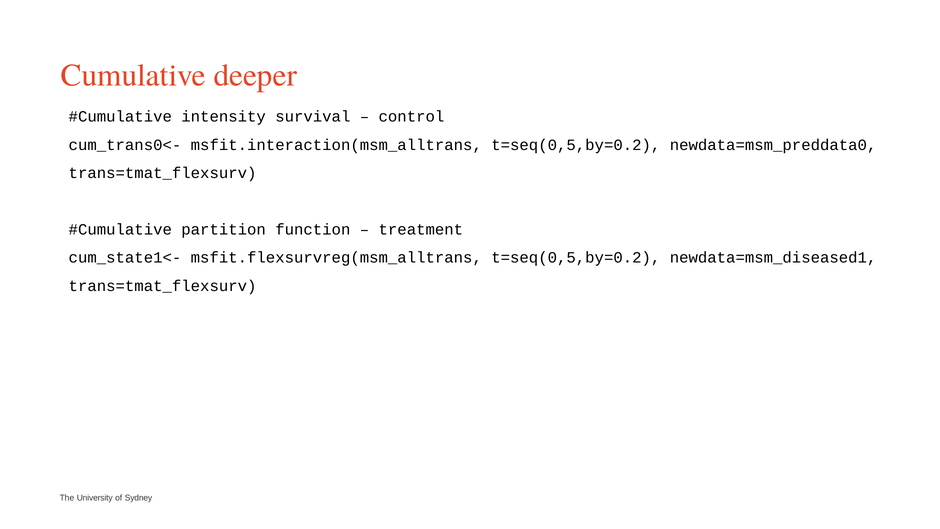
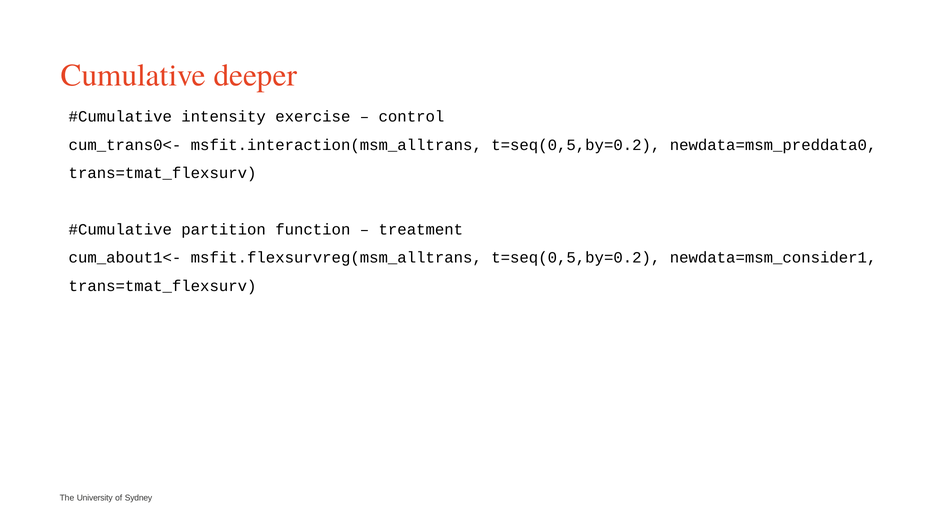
survival: survival -> exercise
cum_state1<-: cum_state1<- -> cum_about1<-
newdata=msm_diseased1: newdata=msm_diseased1 -> newdata=msm_consider1
